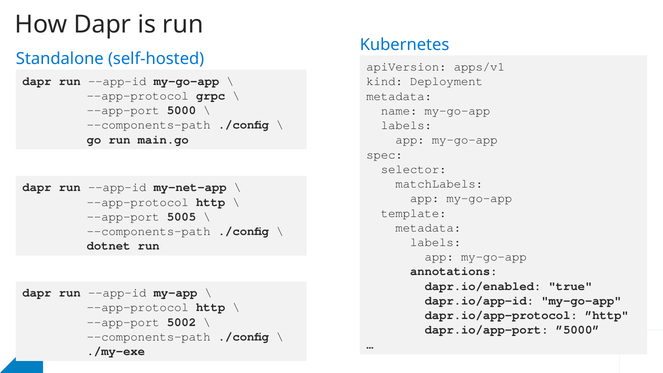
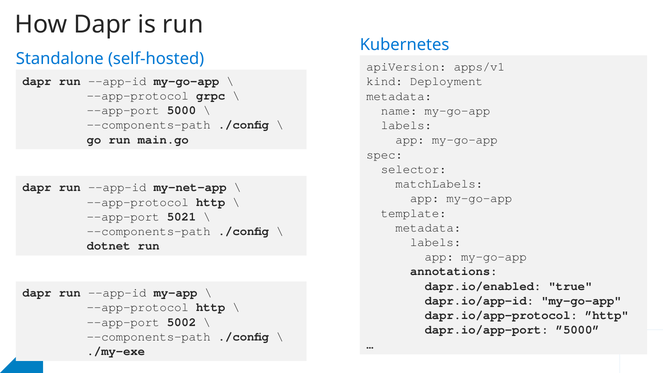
5005: 5005 -> 5021
